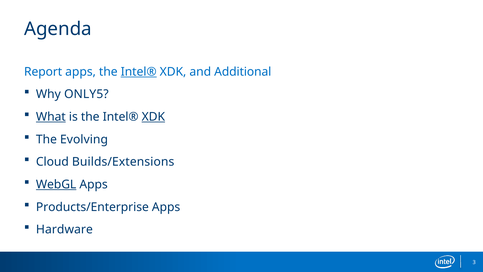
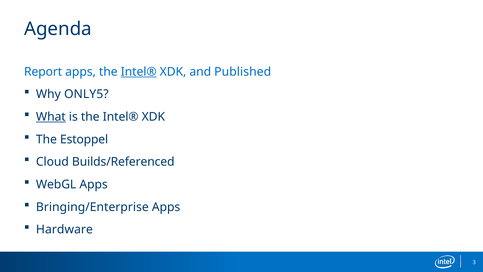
Additional: Additional -> Published
XDK at (153, 117) underline: present -> none
Evolving: Evolving -> Estoppel
Builds/Extensions: Builds/Extensions -> Builds/Referenced
WebGL underline: present -> none
Products/Enterprise: Products/Enterprise -> Bringing/Enterprise
